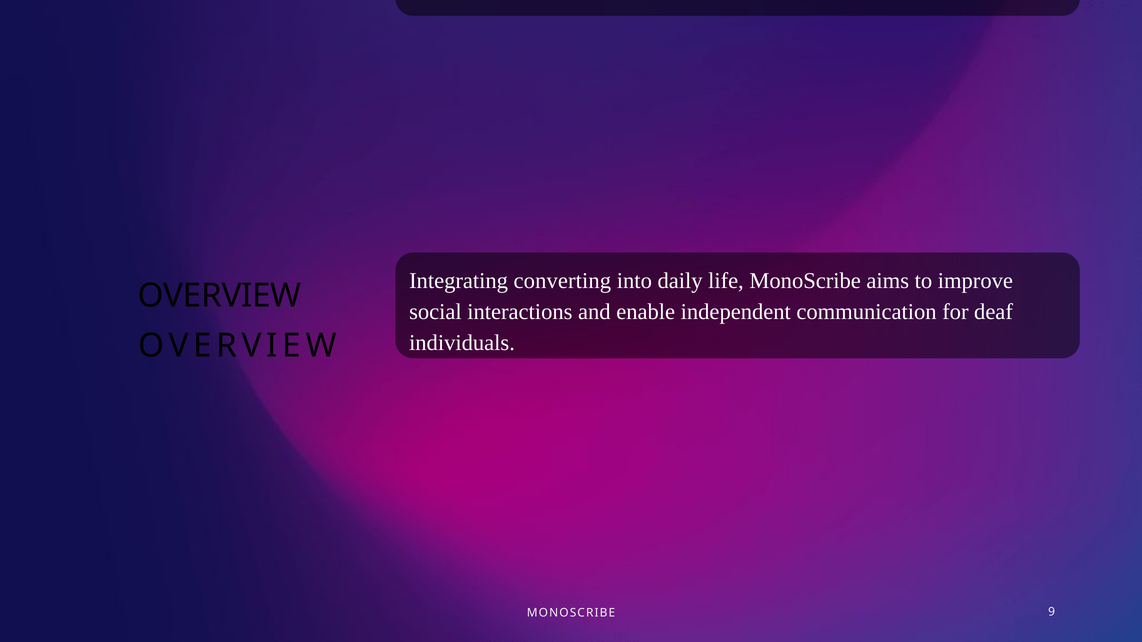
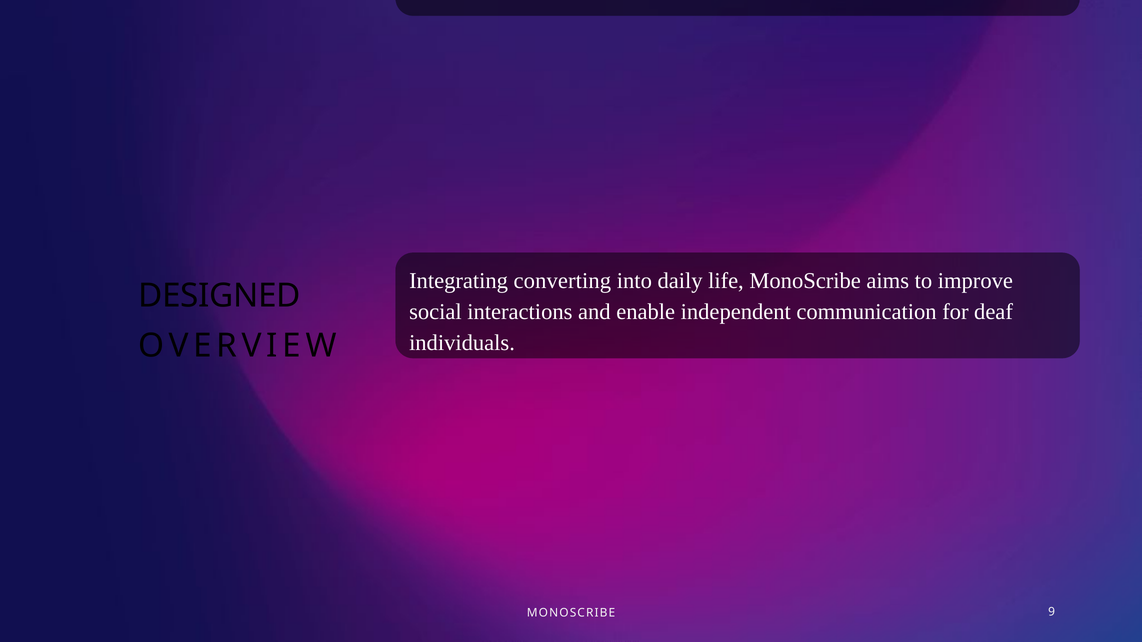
OVERVIEW at (219, 296): OVERVIEW -> DESIGNED
